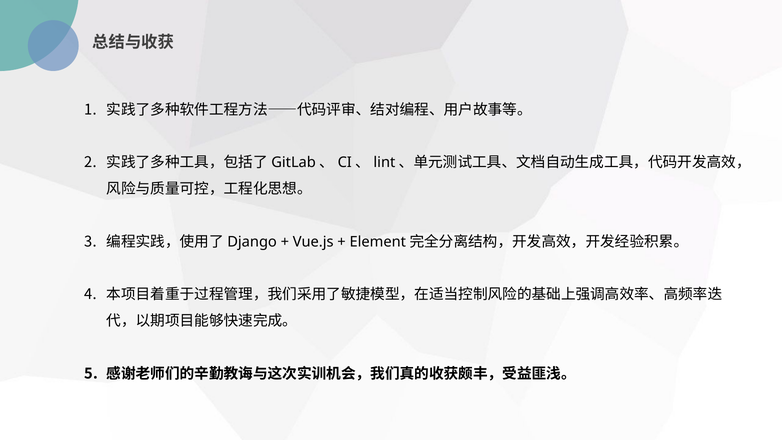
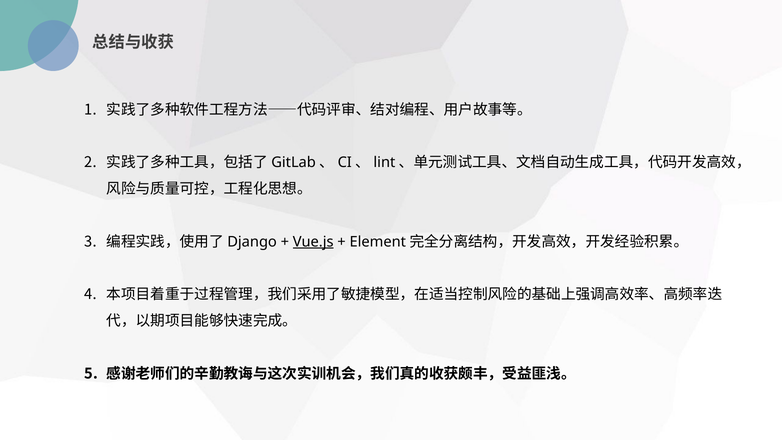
Vue.js underline: none -> present
